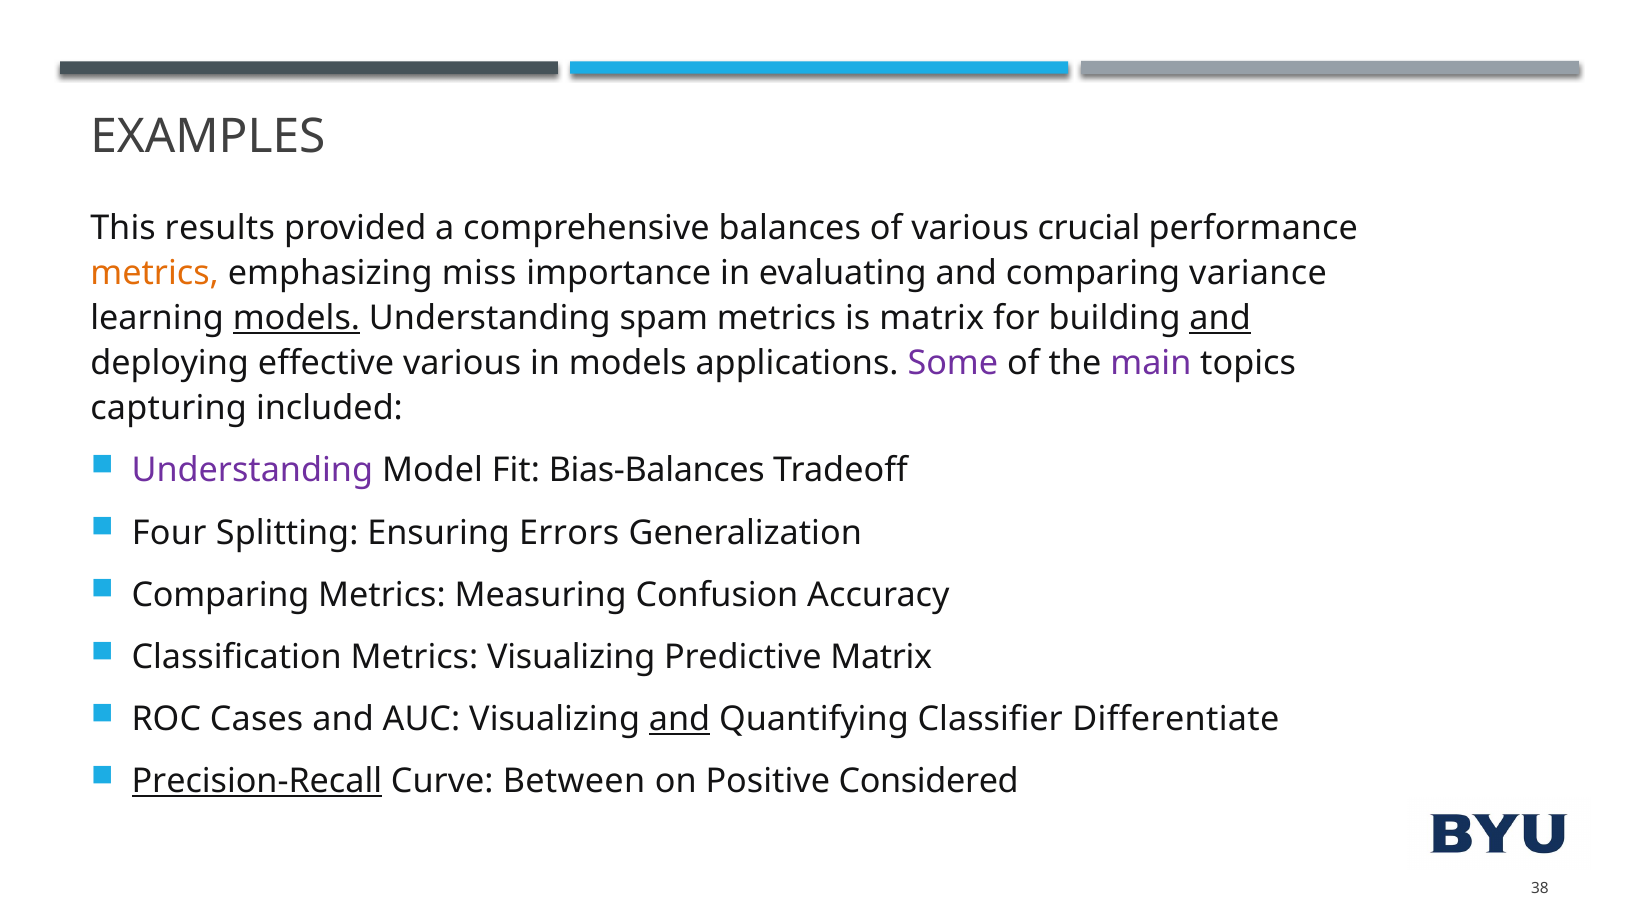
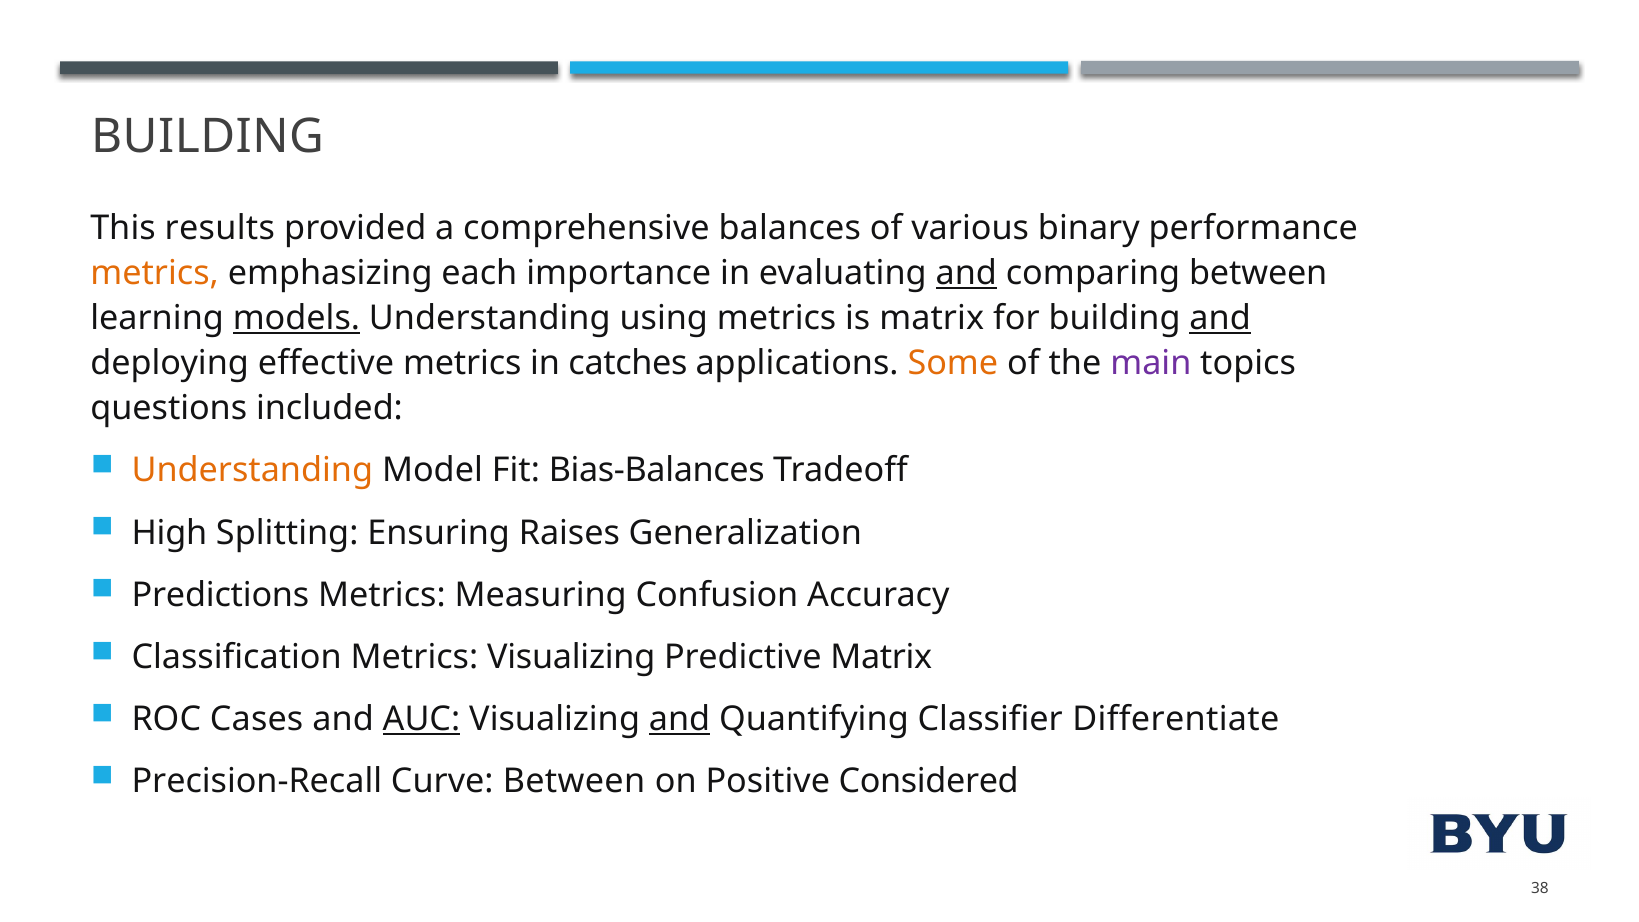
EXAMPLES at (208, 137): EXAMPLES -> BUILDING
crucial: crucial -> binary
miss: miss -> each
and at (966, 273) underline: none -> present
comparing variance: variance -> between
spam: spam -> using
effective various: various -> metrics
in models: models -> catches
Some colour: purple -> orange
capturing: capturing -> questions
Understanding at (252, 471) colour: purple -> orange
Four: Four -> High
Errors: Errors -> Raises
Comparing at (220, 595): Comparing -> Predictions
AUC underline: none -> present
Precision-Recall underline: present -> none
